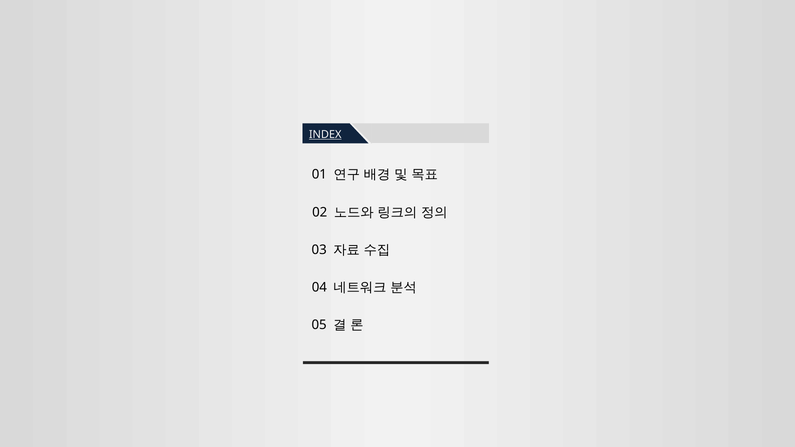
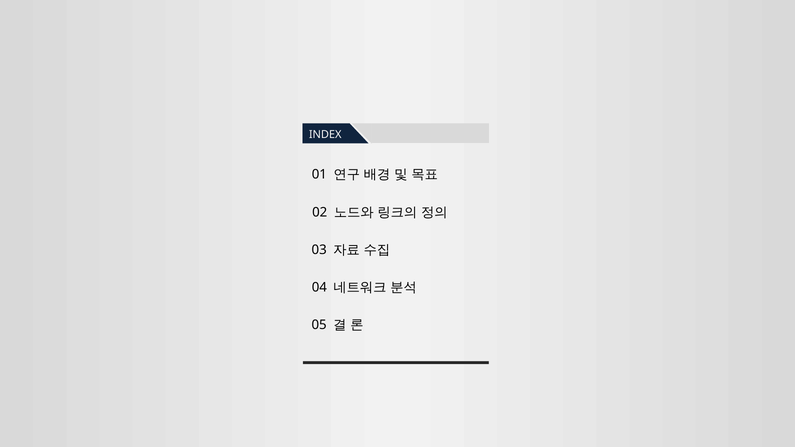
INDEX underline: present -> none
